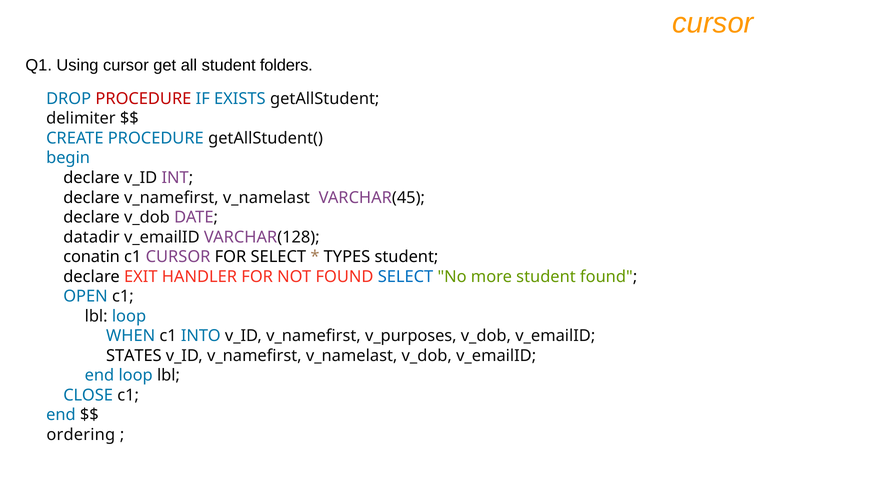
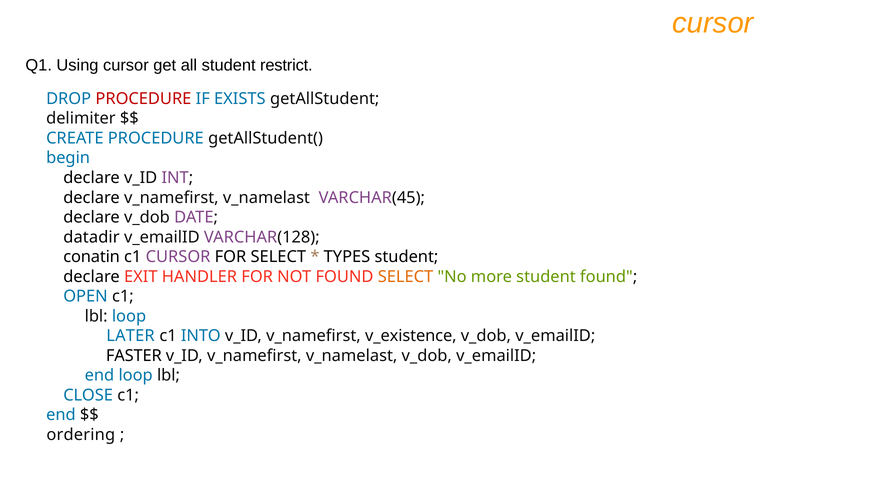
folders: folders -> restrict
SELECT at (406, 277) colour: blue -> orange
WHEN: WHEN -> LATER
v_purposes: v_purposes -> v_existence
STATES: STATES -> FASTER
